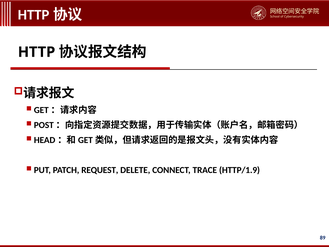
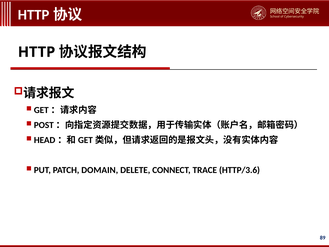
REQUEST: REQUEST -> DOMAIN
HTTP/1.9: HTTP/1.9 -> HTTP/3.6
